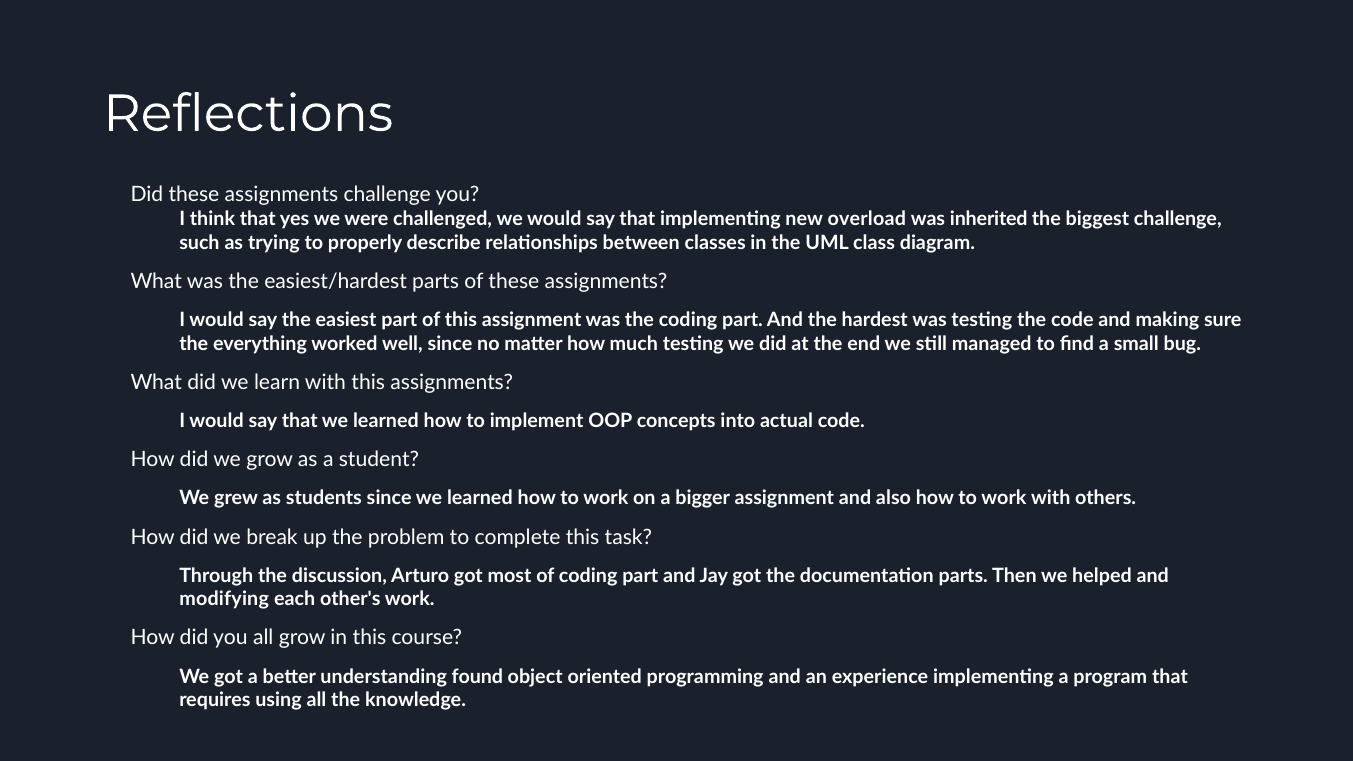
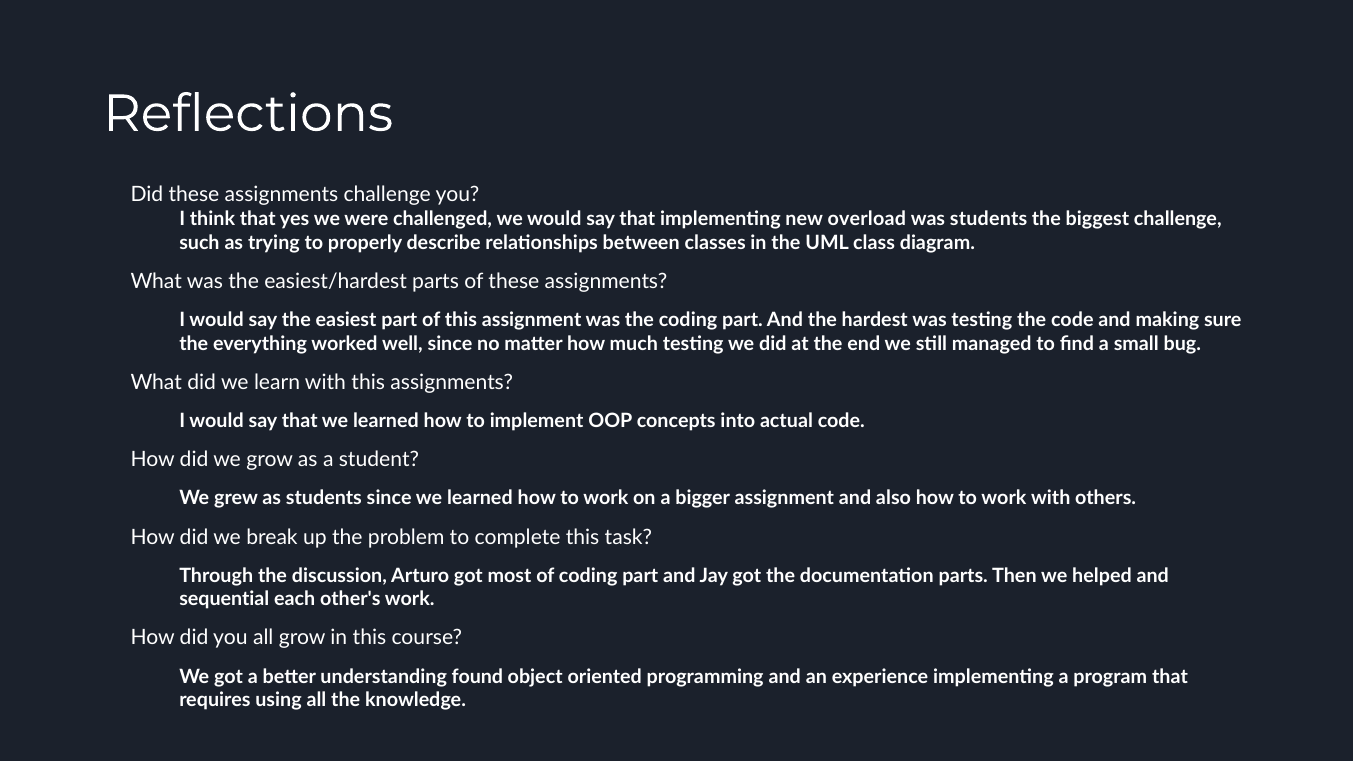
was inherited: inherited -> students
modifying: modifying -> sequential
